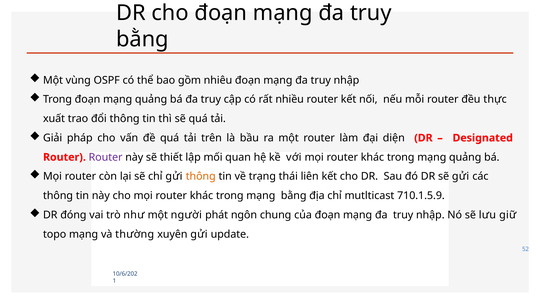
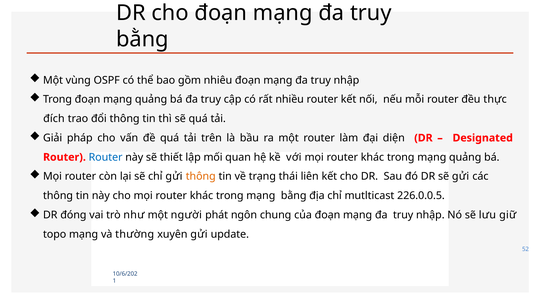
xuất: xuất -> đích
Router at (106, 157) colour: purple -> blue
710.1.5.9: 710.1.5.9 -> 226.0.0.5
